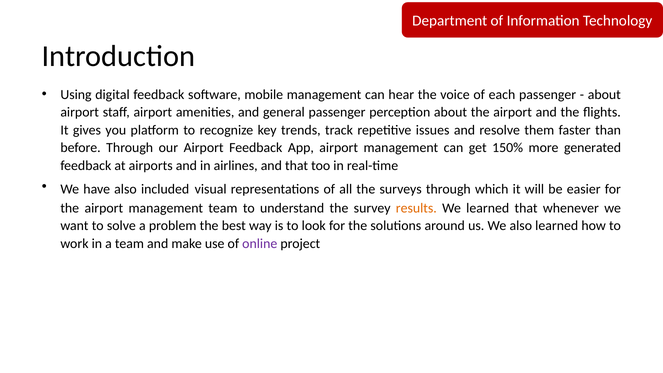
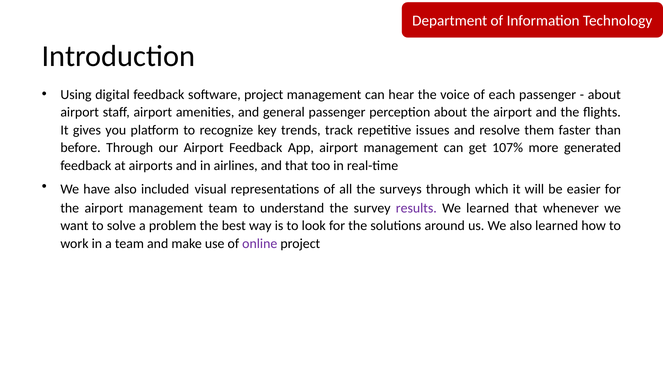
software mobile: mobile -> project
150%: 150% -> 107%
results colour: orange -> purple
